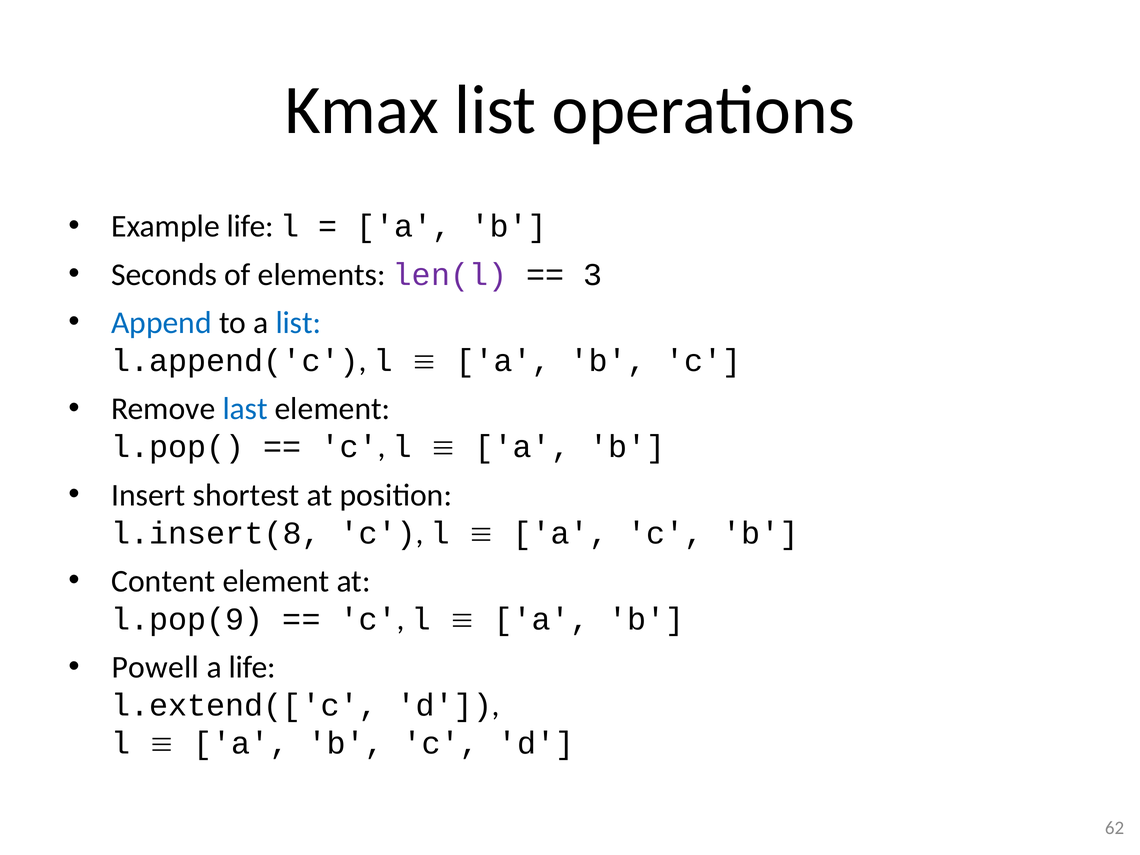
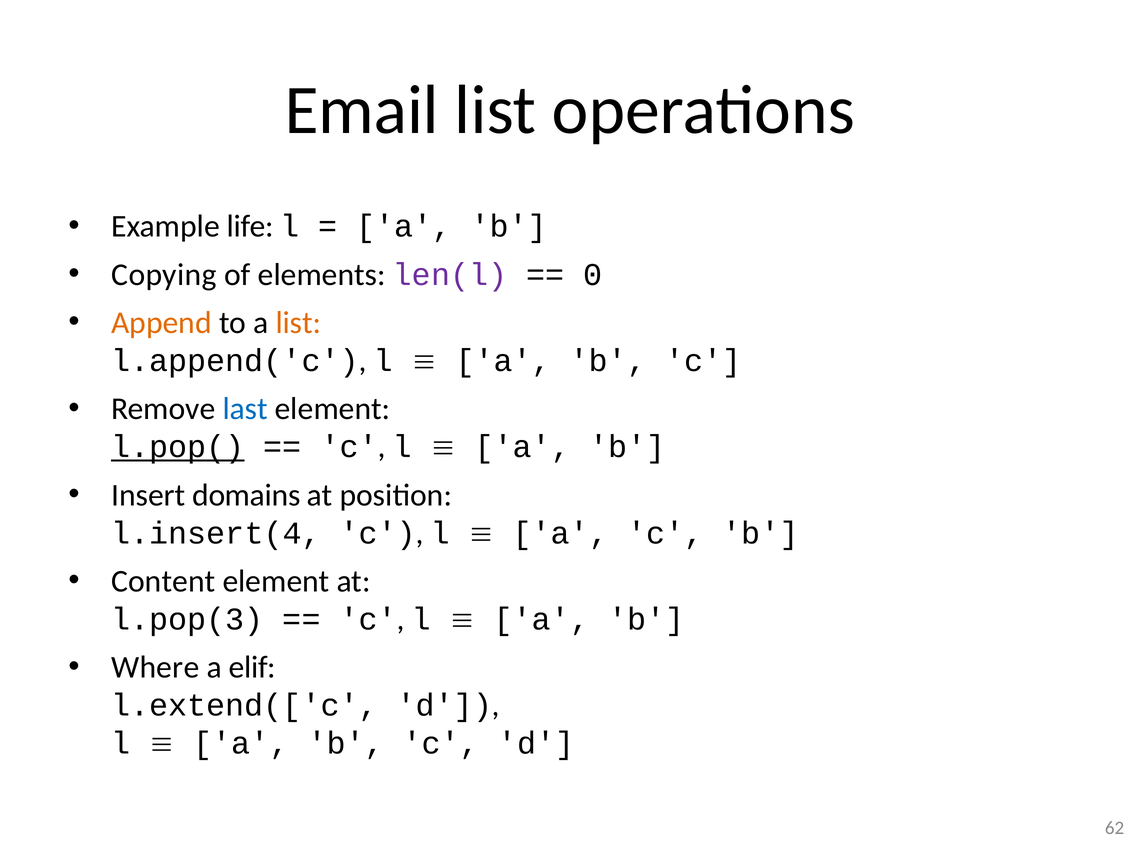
Kmax: Kmax -> Email
Seconds: Seconds -> Copying
3: 3 -> 0
Append colour: blue -> orange
list at (298, 323) colour: blue -> orange
l.pop( underline: none -> present
shortest: shortest -> domains
l.insert(8: l.insert(8 -> l.insert(4
l.pop(9: l.pop(9 -> l.pop(3
Powell: Powell -> Where
a life: life -> elif
